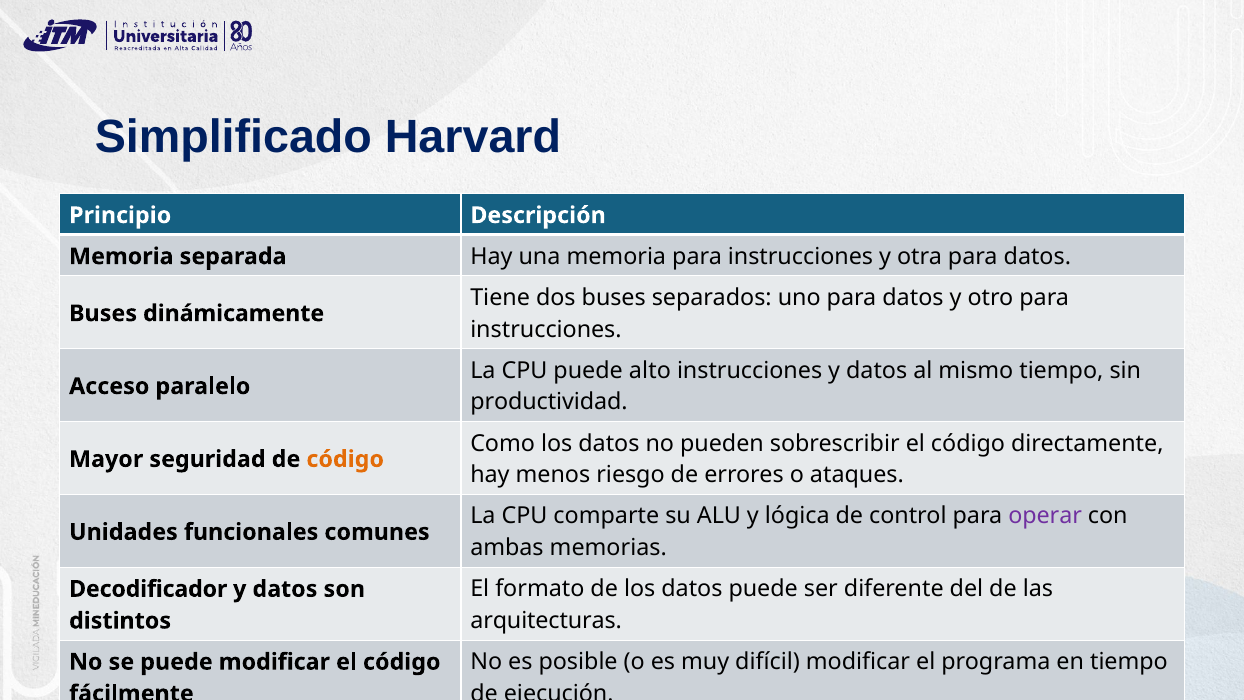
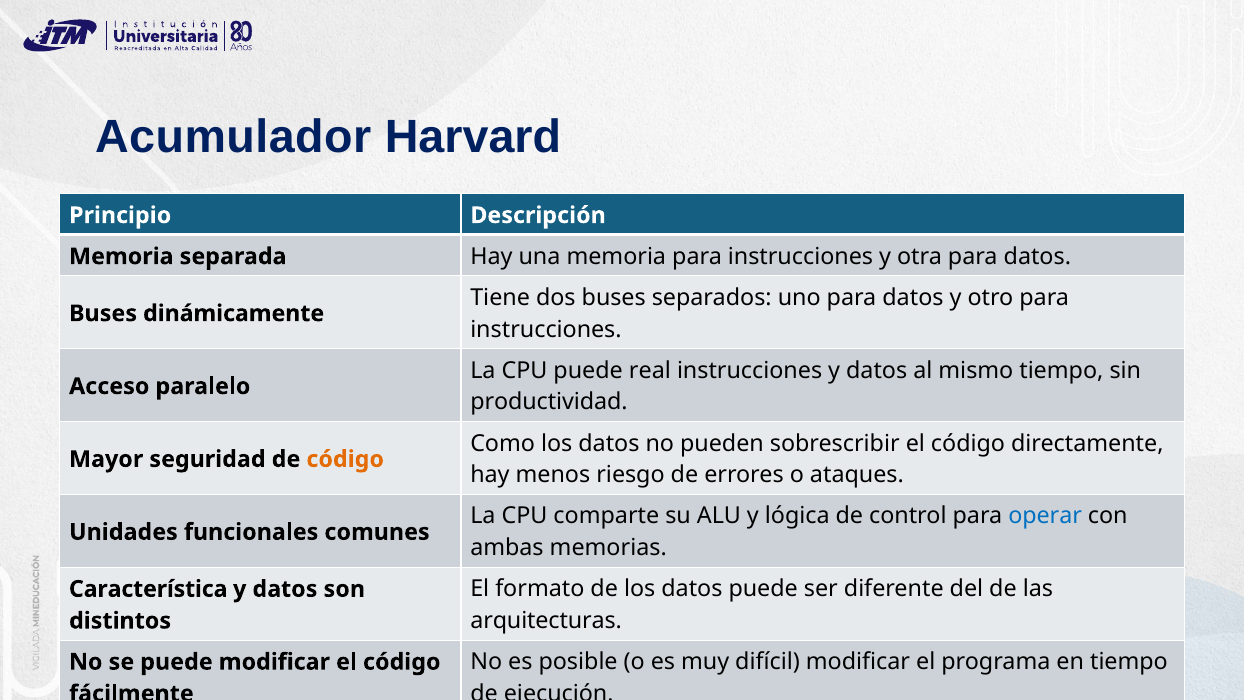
Simplificado: Simplificado -> Acumulador
alto: alto -> real
operar colour: purple -> blue
Decodificador: Decodificador -> Característica
